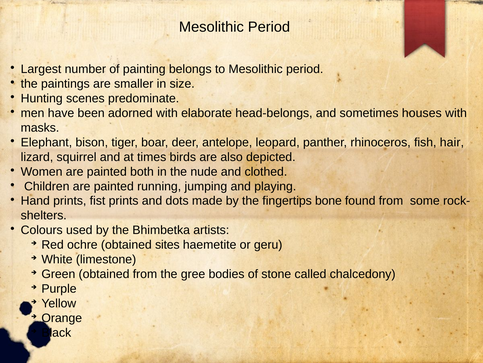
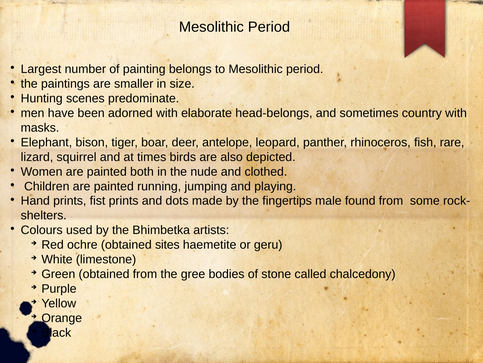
houses: houses -> country
hair: hair -> rare
bone: bone -> male
